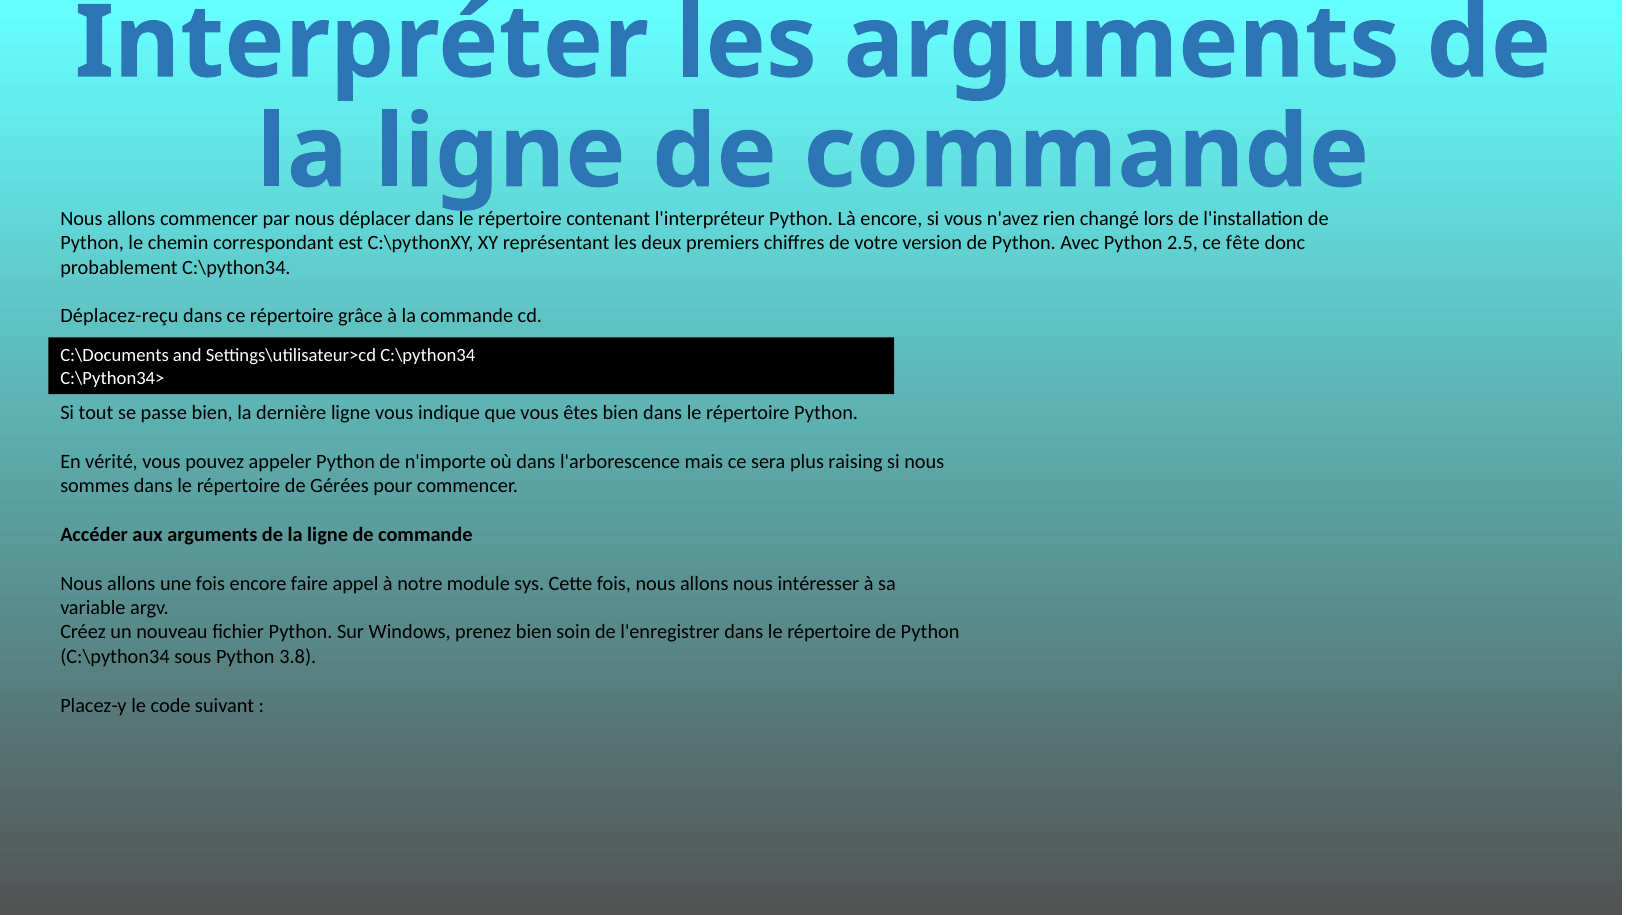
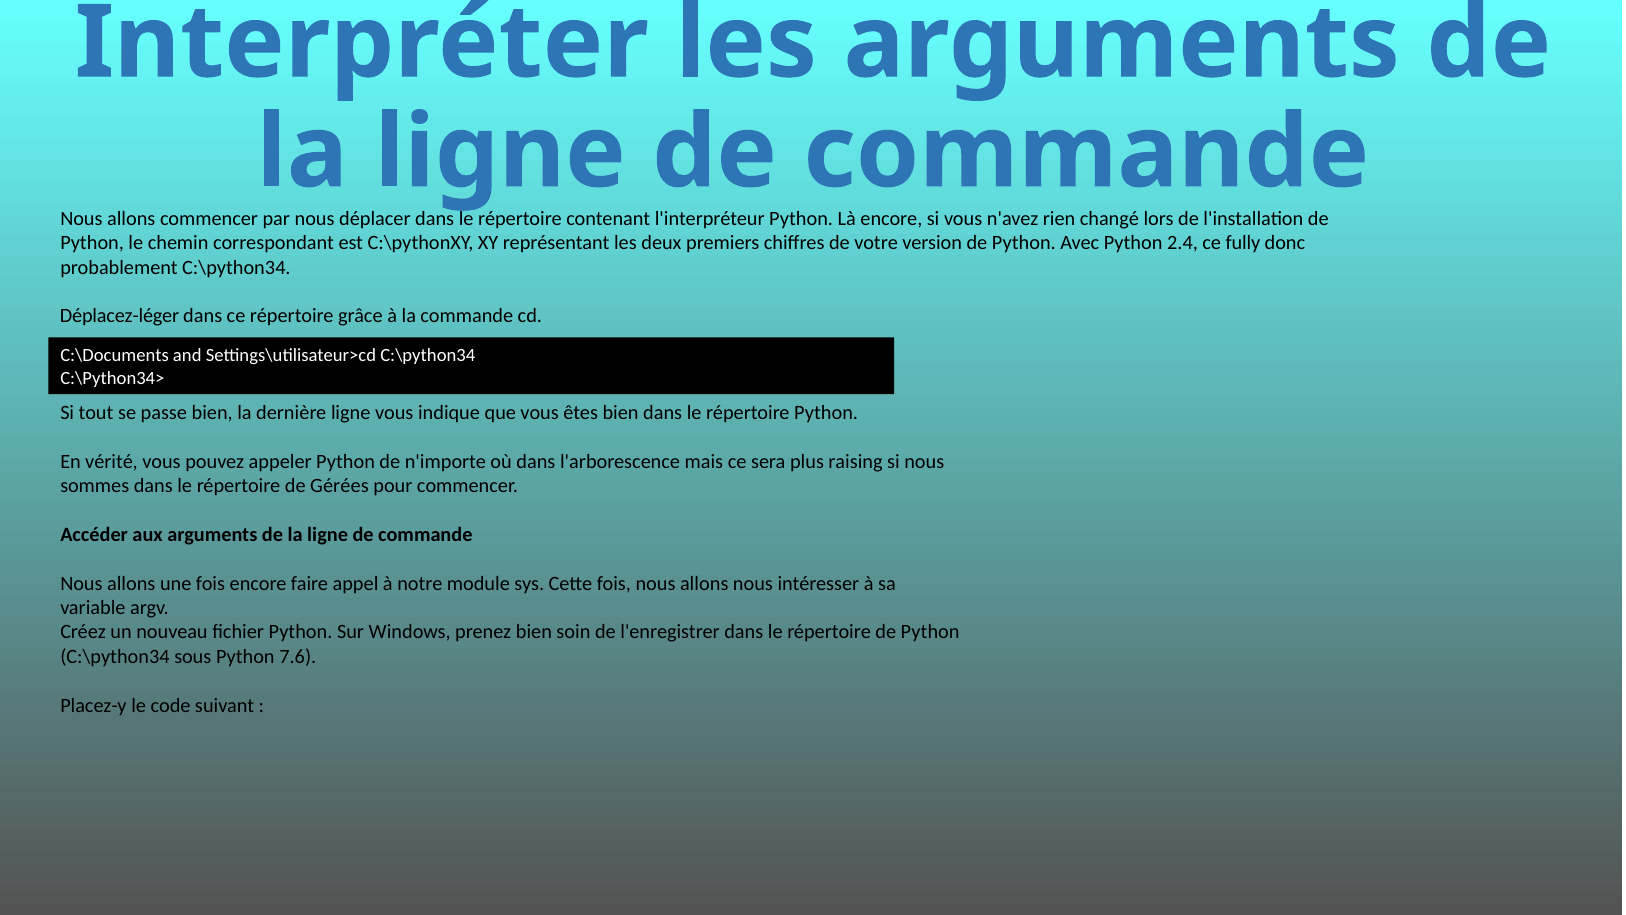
2.5: 2.5 -> 2.4
fête: fête -> fully
Déplacez-reçu: Déplacez-reçu -> Déplacez-léger
3.8: 3.8 -> 7.6
